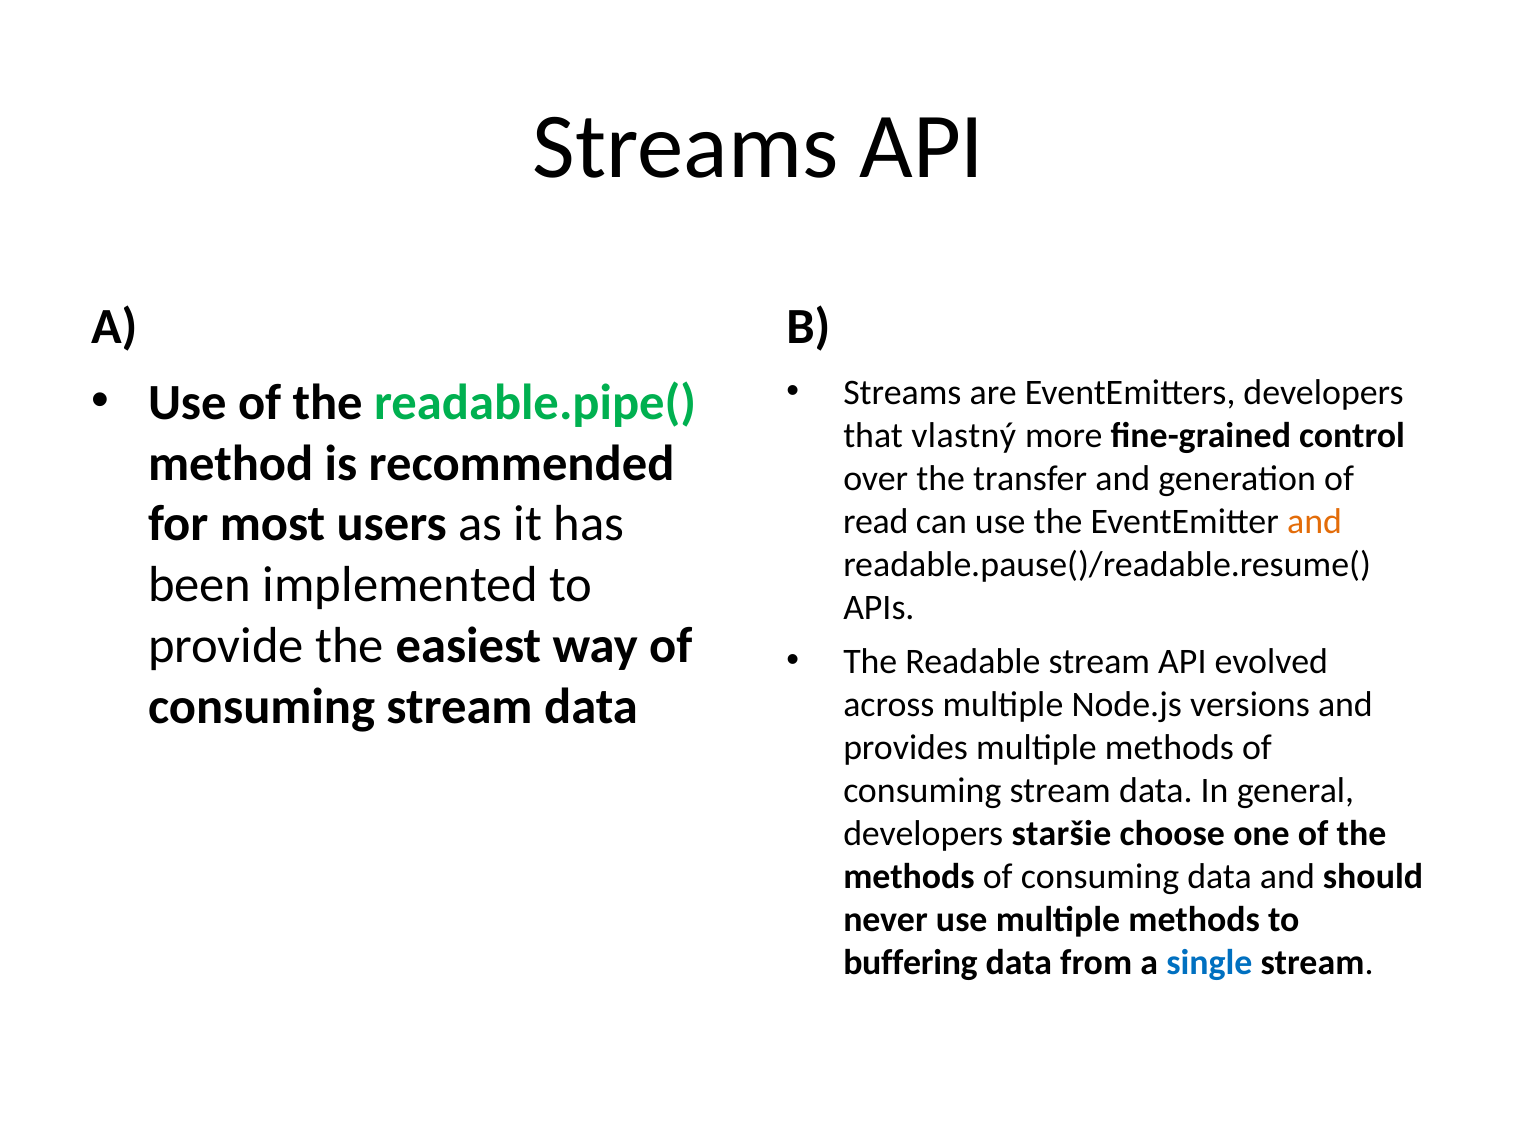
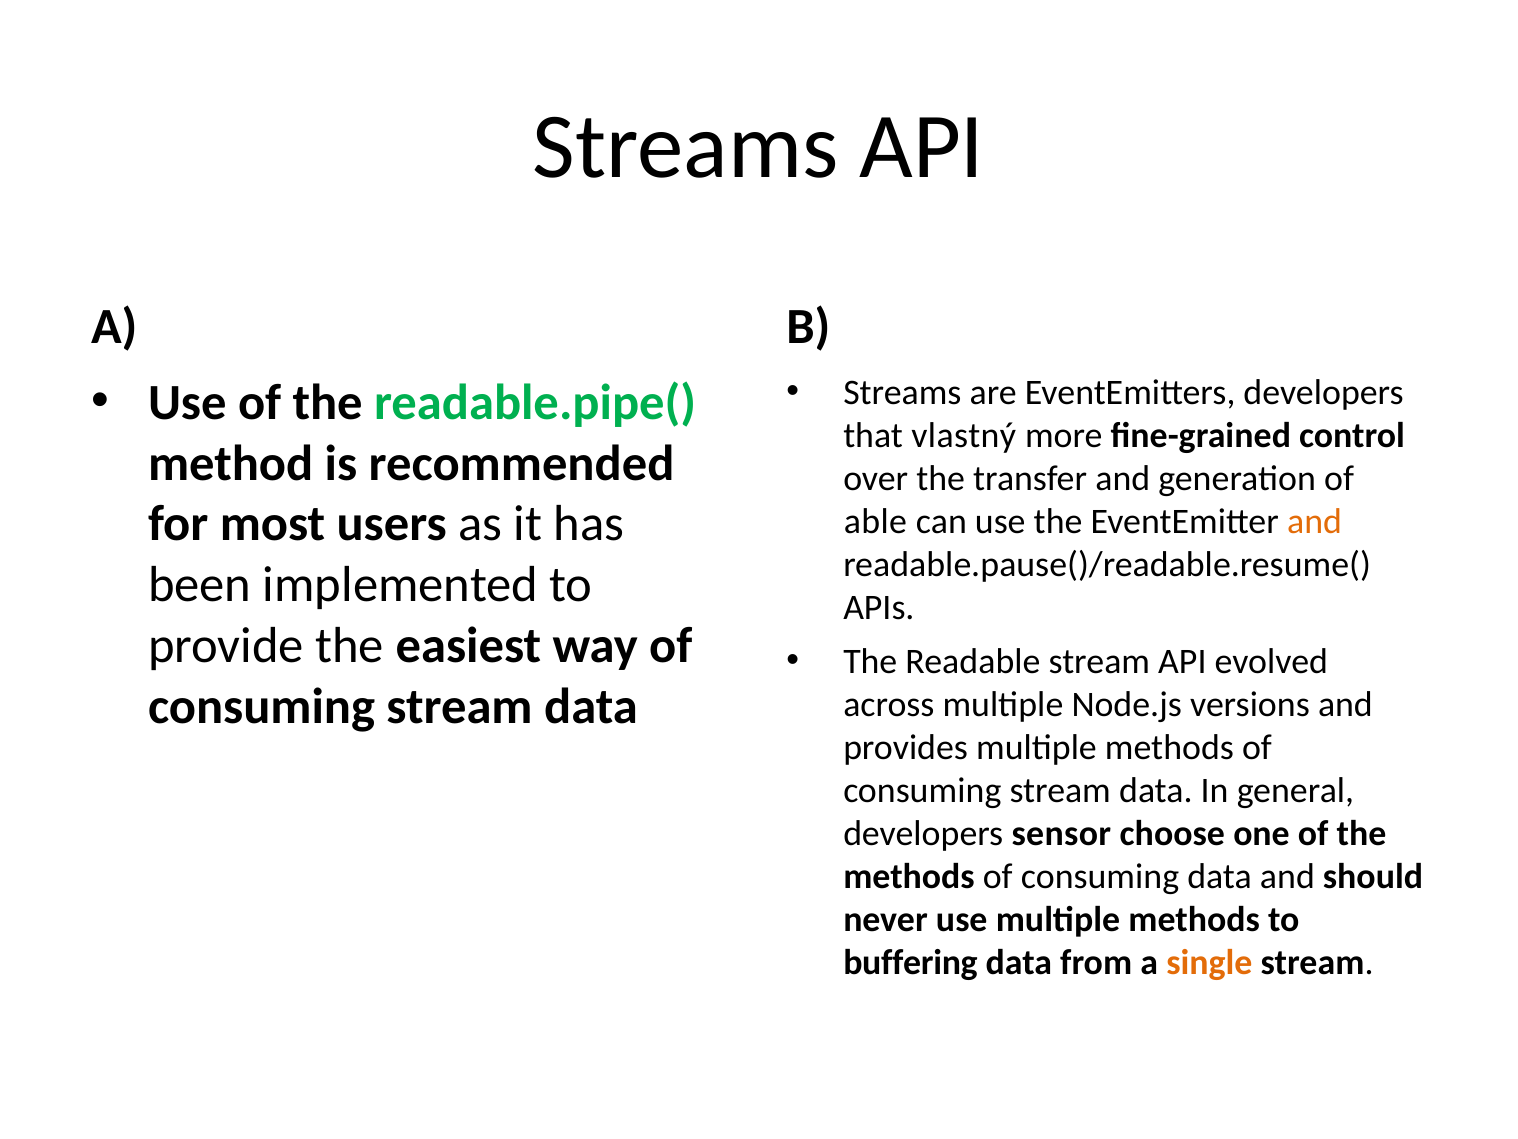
read: read -> able
staršie: staršie -> sensor
single colour: blue -> orange
